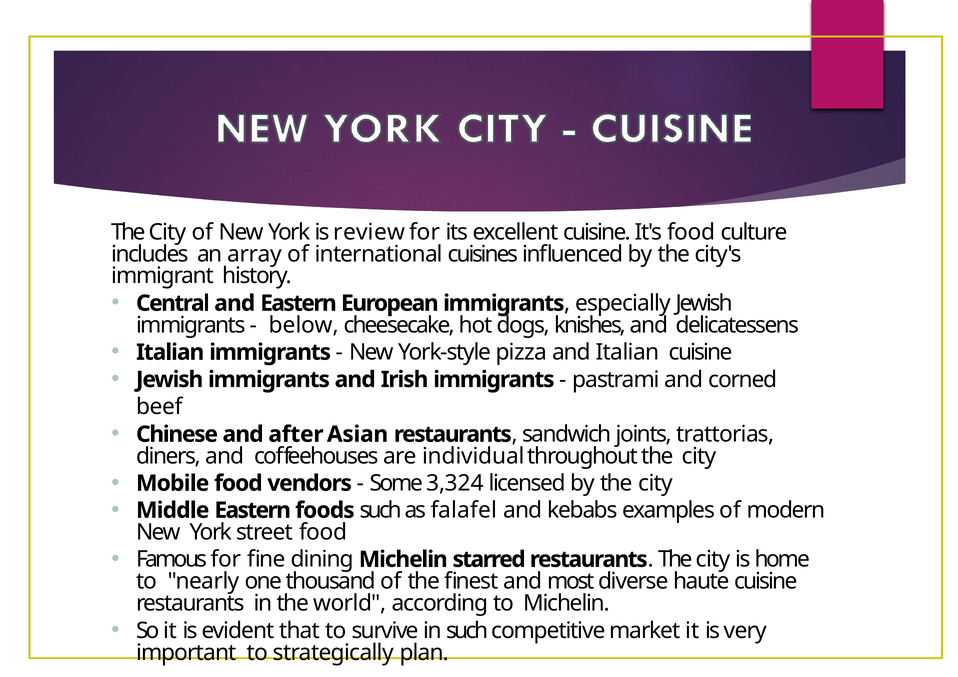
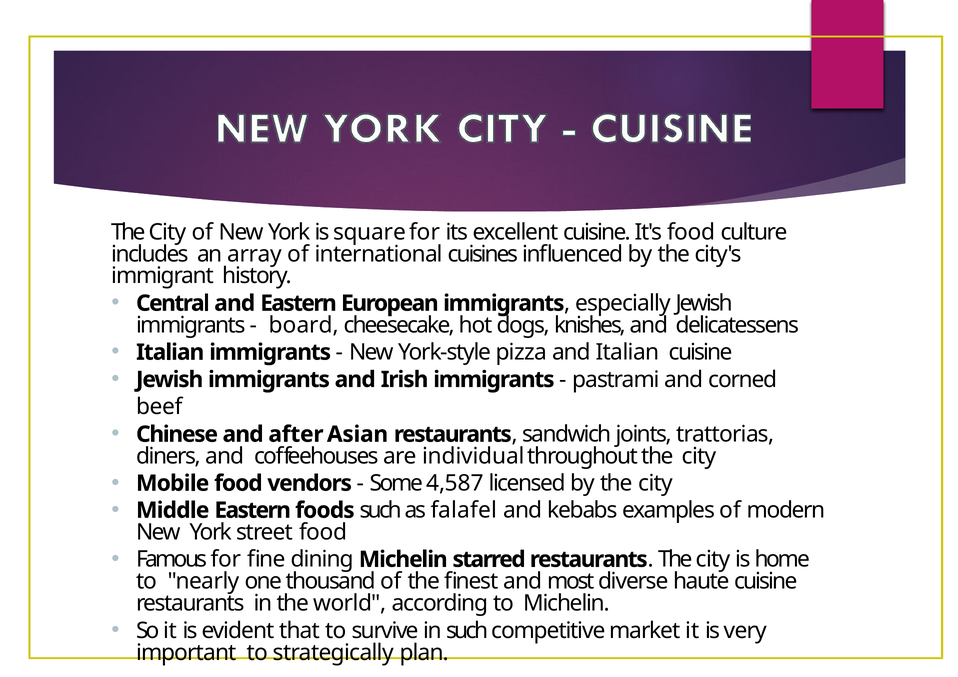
review: review -> square
below: below -> board
3,324: 3,324 -> 4,587
